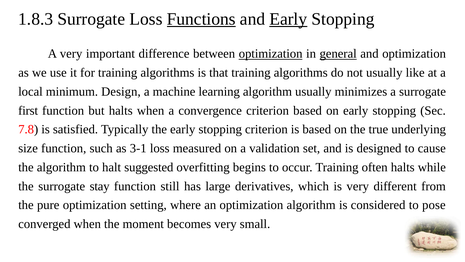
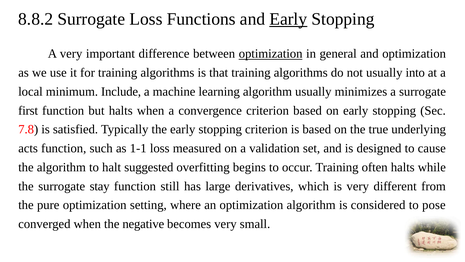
1.8.3: 1.8.3 -> 8.8.2
Functions underline: present -> none
general underline: present -> none
like: like -> into
Design: Design -> Include
size: size -> acts
3-1: 3-1 -> 1-1
moment: moment -> negative
